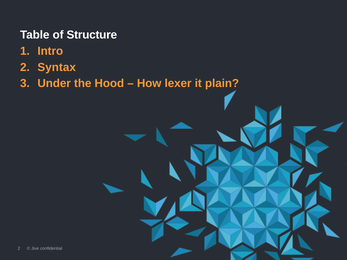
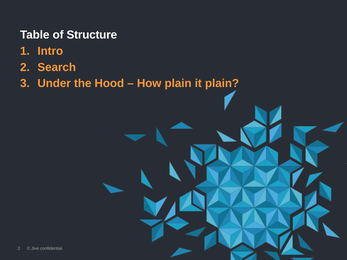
Syntax: Syntax -> Search
How lexer: lexer -> plain
